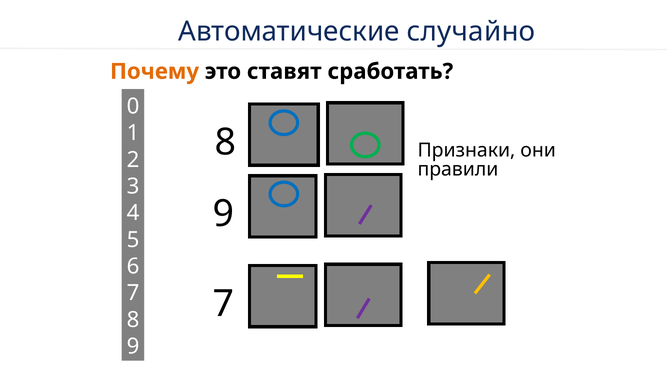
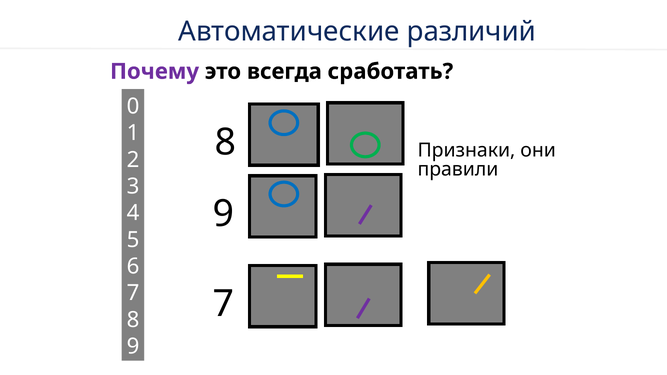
случайно: случайно -> различий
Почему colour: orange -> purple
ставят: ставят -> всегда
